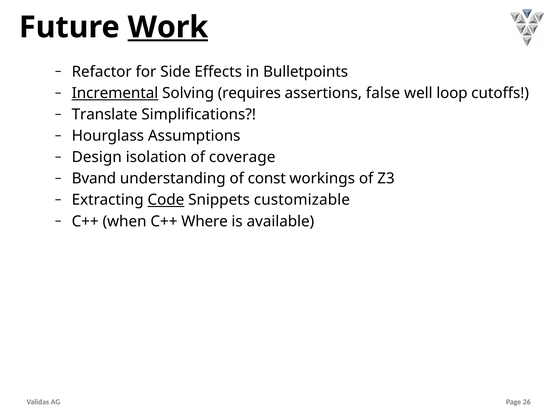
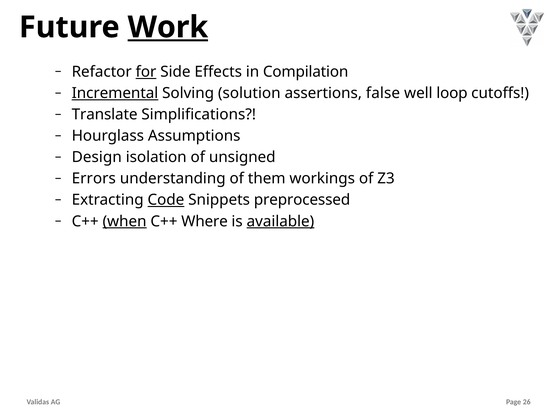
for underline: none -> present
Bulletpoints: Bulletpoints -> Compilation
requires: requires -> solution
coverage: coverage -> unsigned
Bvand: Bvand -> Errors
const: const -> them
customizable: customizable -> preprocessed
when underline: none -> present
available underline: none -> present
